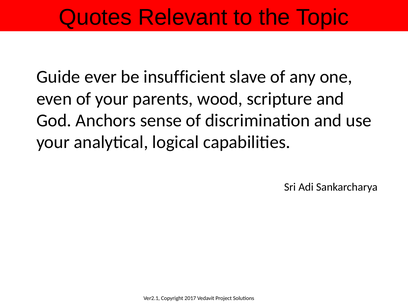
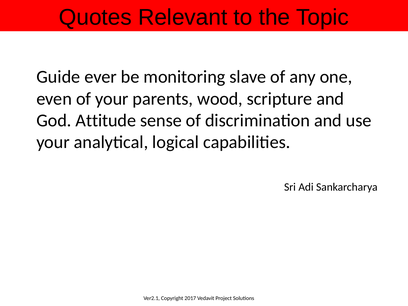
insufficient: insufficient -> monitoring
Anchors: Anchors -> Attitude
